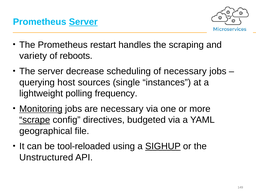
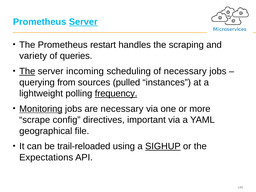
reboots: reboots -> queries
The at (27, 71) underline: none -> present
decrease: decrease -> incoming
host: host -> from
single: single -> pulled
frequency underline: none -> present
scrape underline: present -> none
budgeted: budgeted -> important
tool-reloaded: tool-reloaded -> trail-reloaded
Unstructured: Unstructured -> Expectations
